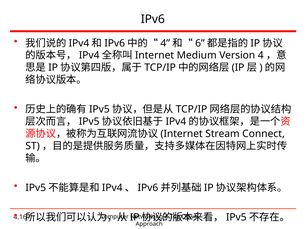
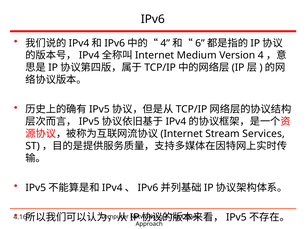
Connect: Connect -> Services
